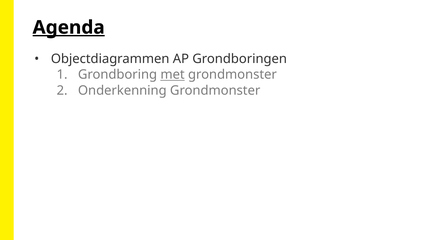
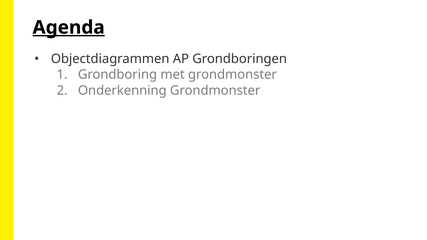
met underline: present -> none
